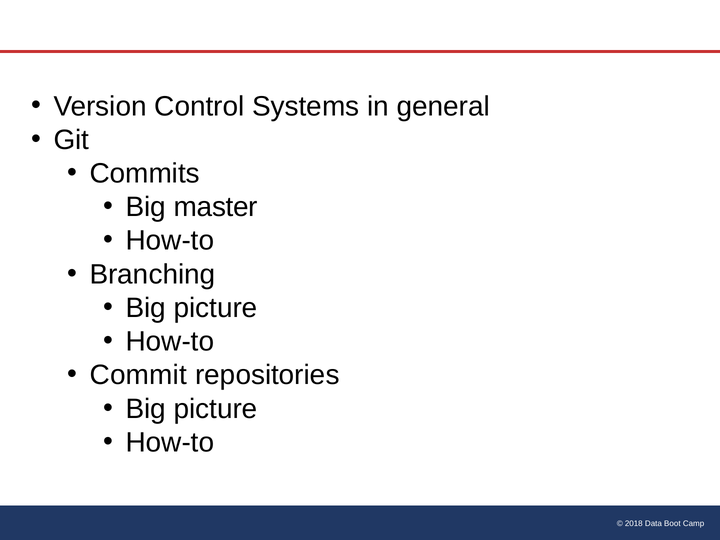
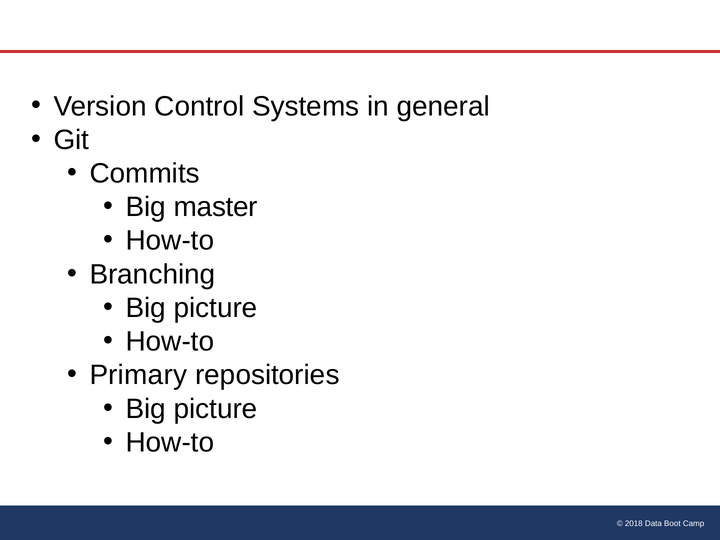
Commit: Commit -> Primary
